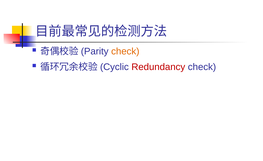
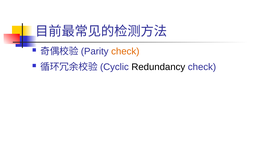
Redundancy colour: red -> black
